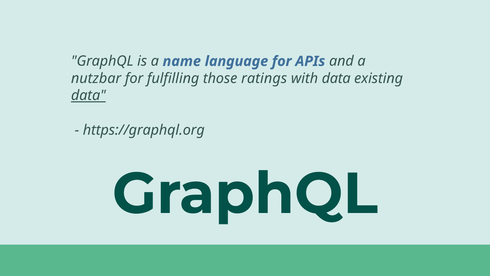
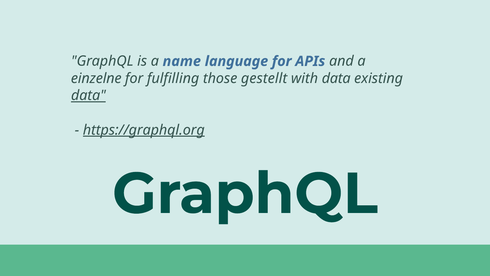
nutzbar: nutzbar -> einzelne
ratings: ratings -> gestellt
https://graphql.org underline: none -> present
